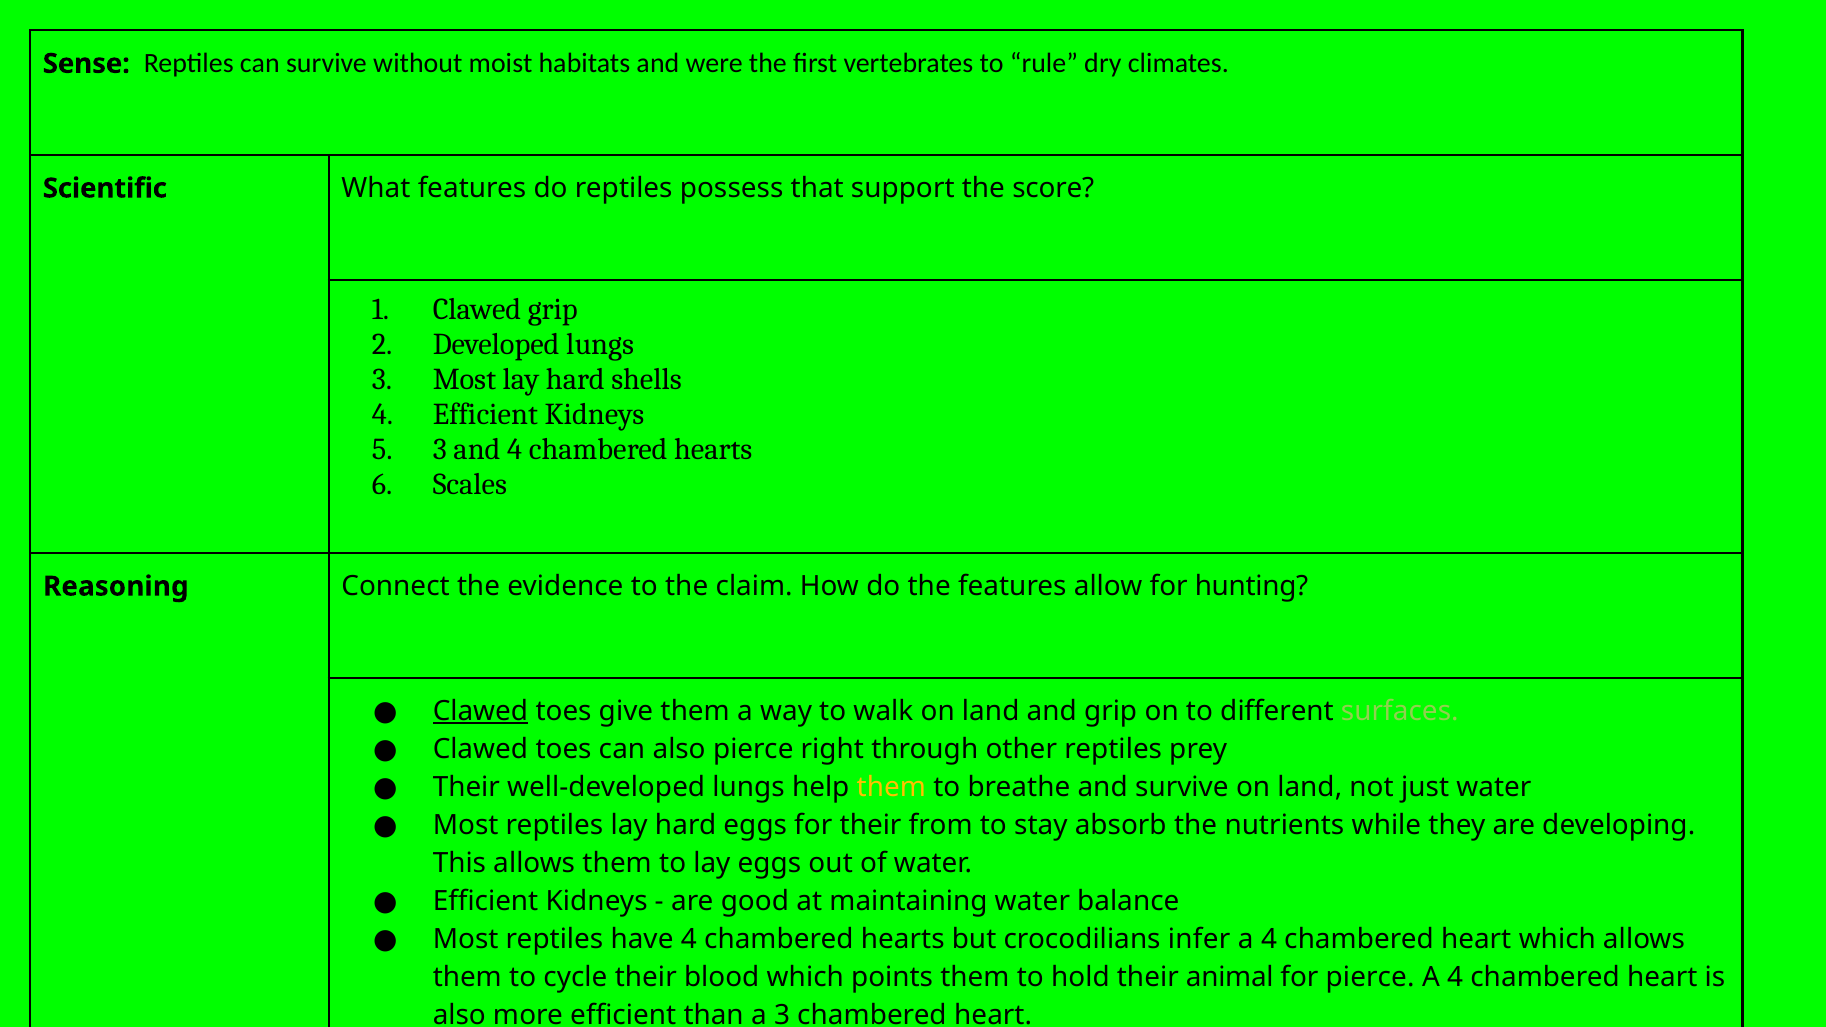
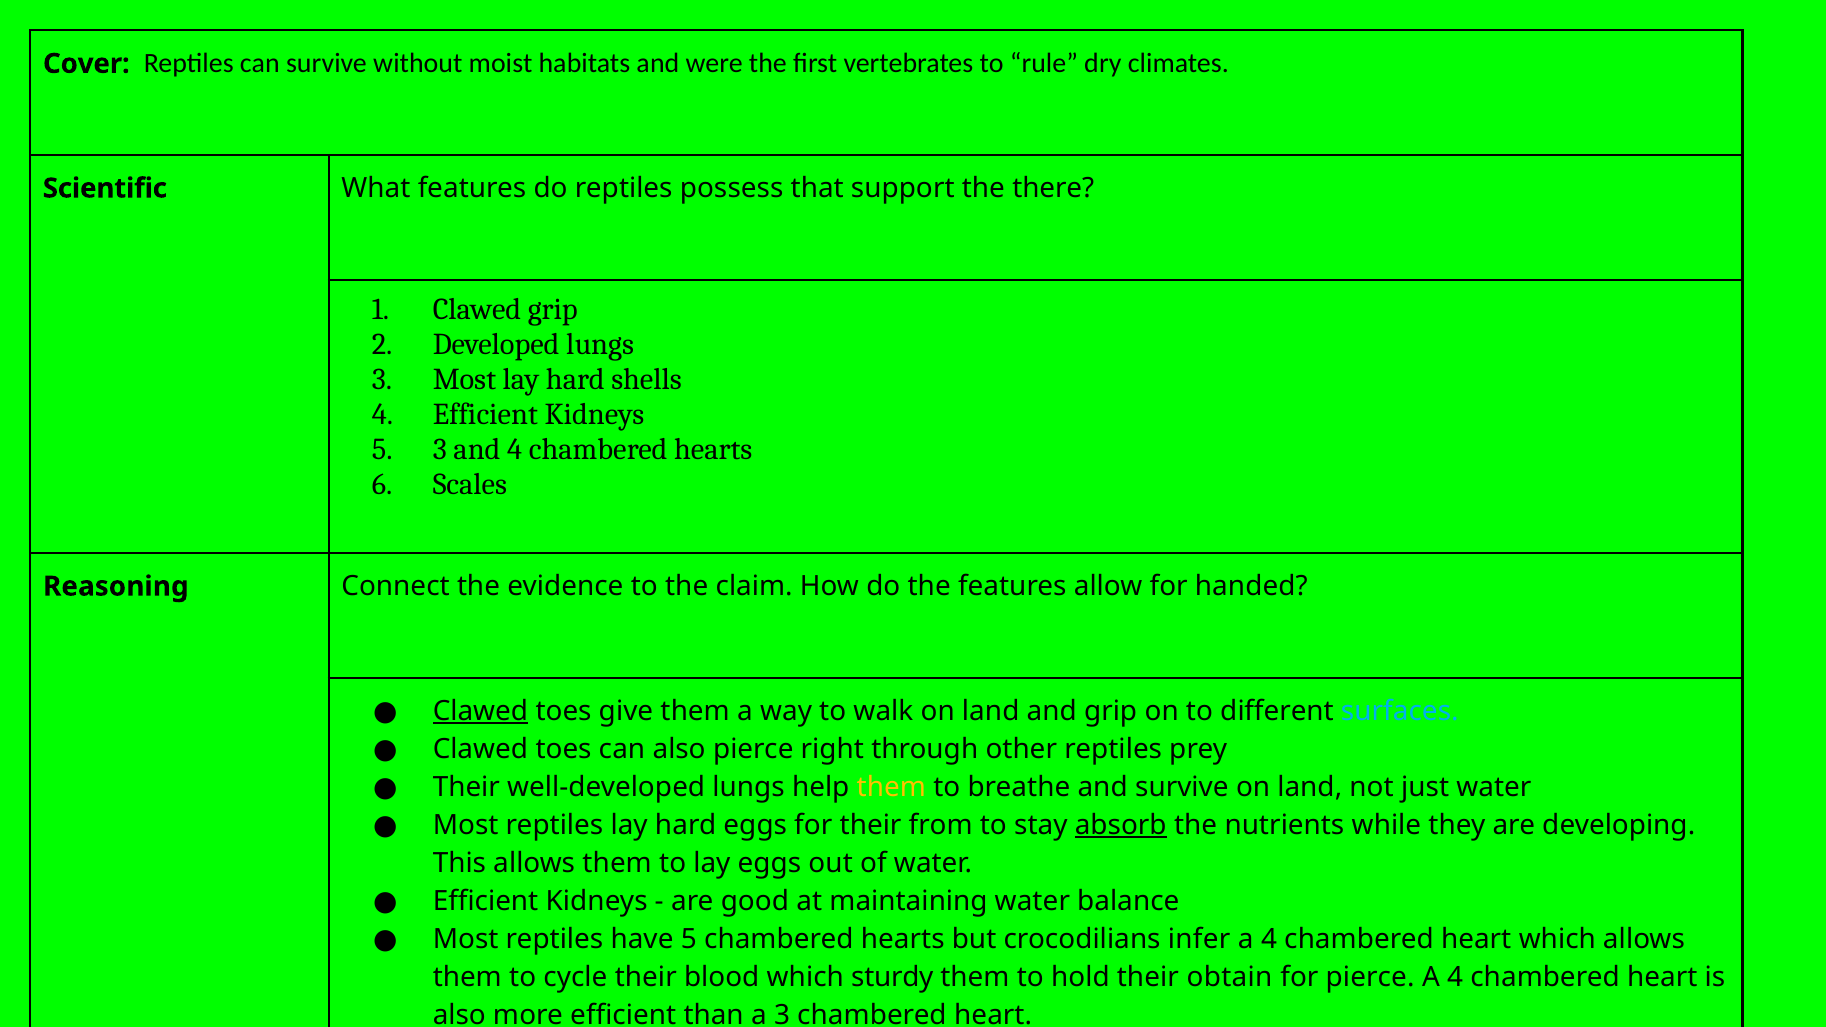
Sense: Sense -> Cover
score: score -> there
hunting: hunting -> handed
surfaces colour: light green -> light blue
absorb underline: none -> present
have 4: 4 -> 5
points: points -> sturdy
their animal: animal -> obtain
